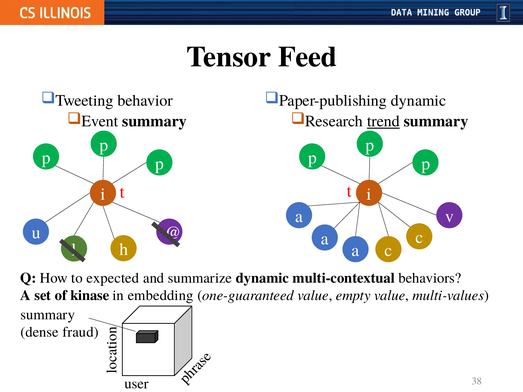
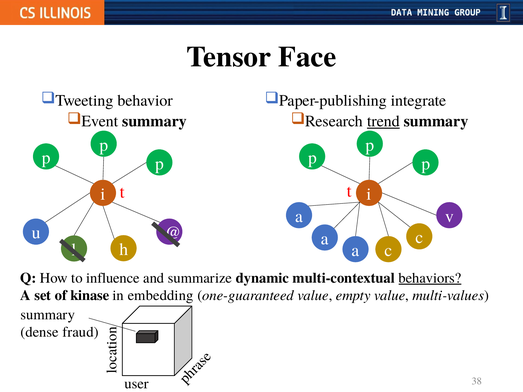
Feed: Feed -> Face
Paper-publishing dynamic: dynamic -> integrate
expected: expected -> influence
behaviors underline: none -> present
